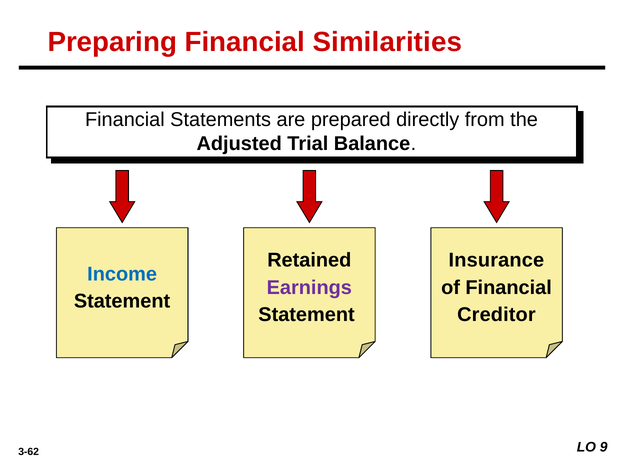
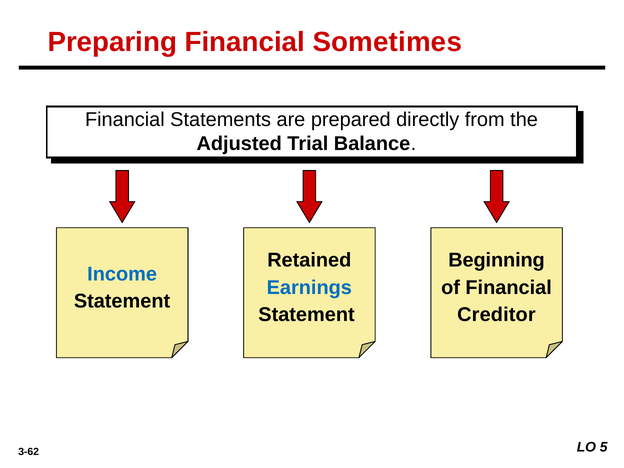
Similarities: Similarities -> Sometimes
Insurance: Insurance -> Beginning
Earnings colour: purple -> blue
9: 9 -> 5
